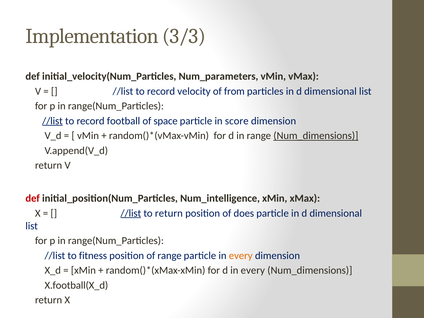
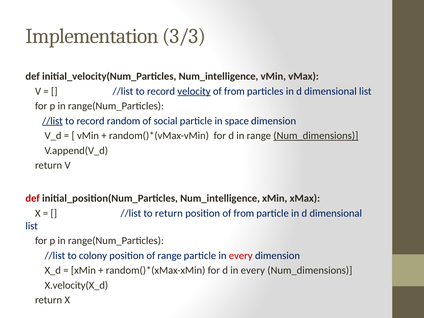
initial_velocity(Num_Particles Num_parameters: Num_parameters -> Num_intelligence
velocity underline: none -> present
football: football -> random
space: space -> social
score: score -> space
//list at (131, 213) underline: present -> none
position of does: does -> from
fitness: fitness -> colony
every at (241, 256) colour: orange -> red
X.football(X_d: X.football(X_d -> X.velocity(X_d
